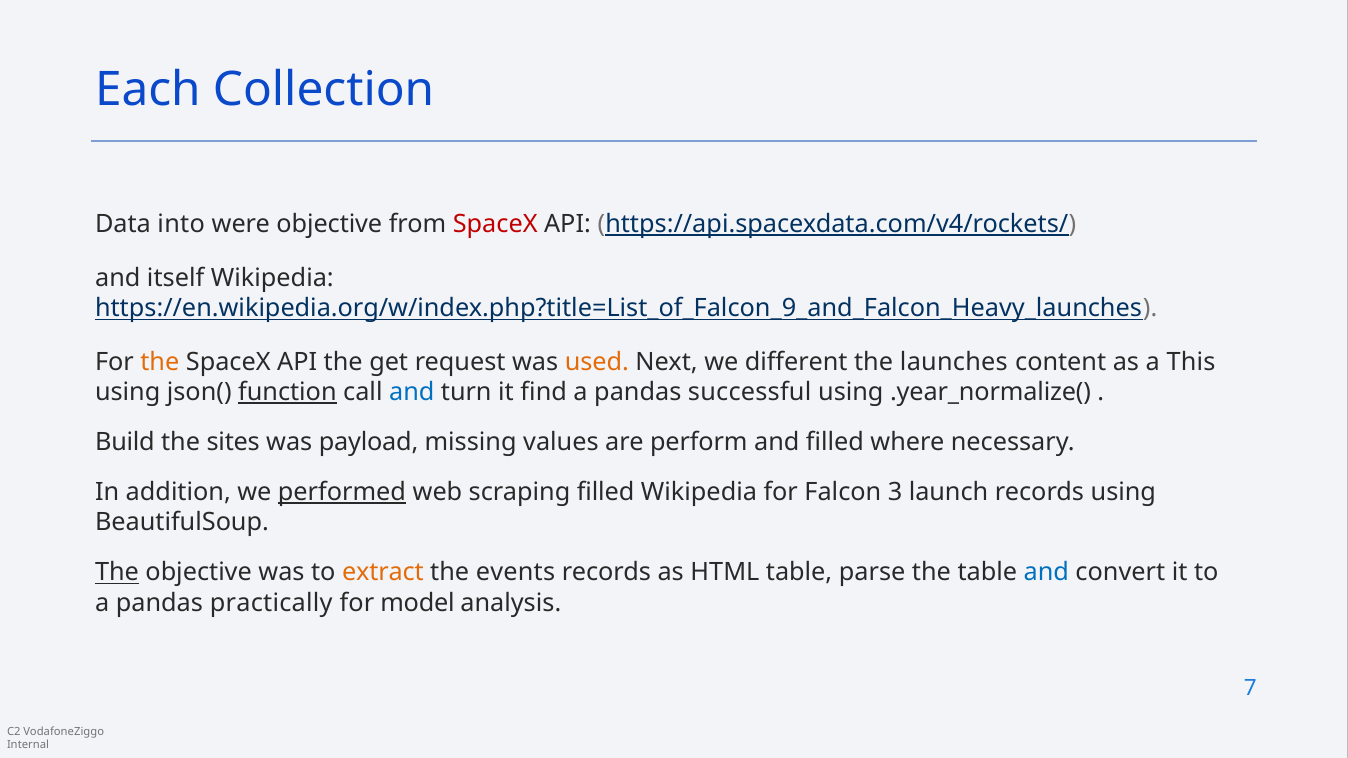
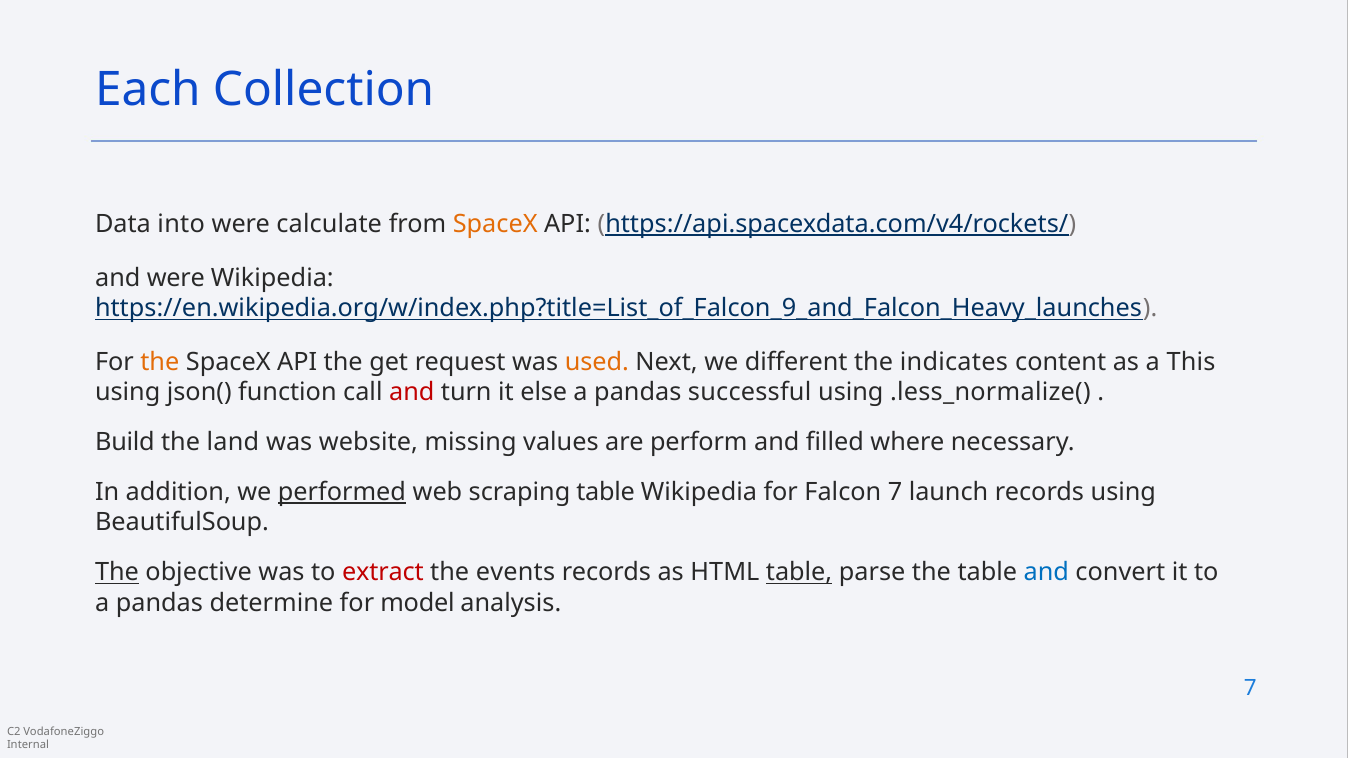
were objective: objective -> calculate
SpaceX at (495, 224) colour: red -> orange
and itself: itself -> were
launches: launches -> indicates
function underline: present -> none
and at (412, 393) colour: blue -> red
find: find -> else
.year_normalize(: .year_normalize( -> .less_normalize(
sites: sites -> land
payload: payload -> website
scraping filled: filled -> table
Falcon 3: 3 -> 7
extract colour: orange -> red
table at (799, 573) underline: none -> present
practically: practically -> determine
